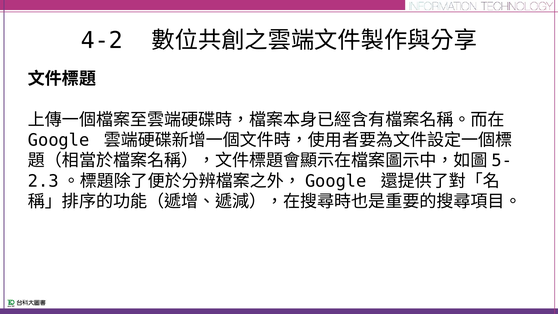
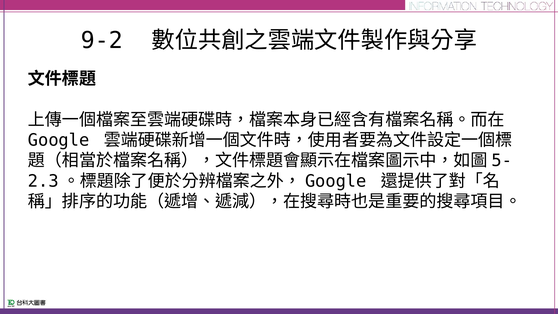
4-2: 4-2 -> 9-2
